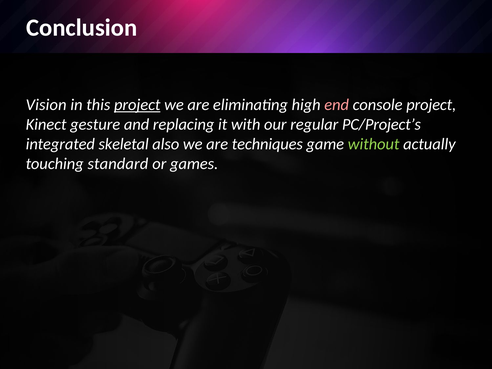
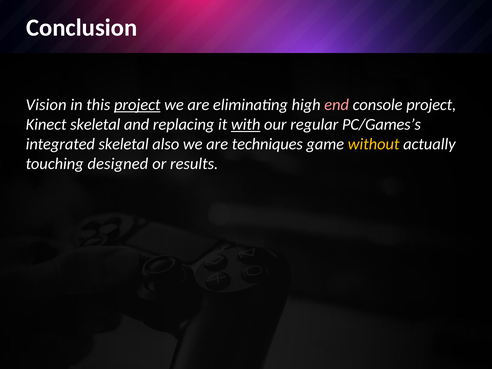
Kinect gesture: gesture -> skeletal
with underline: none -> present
PC/Project’s: PC/Project’s -> PC/Games’s
without colour: light green -> yellow
standard: standard -> designed
games: games -> results
